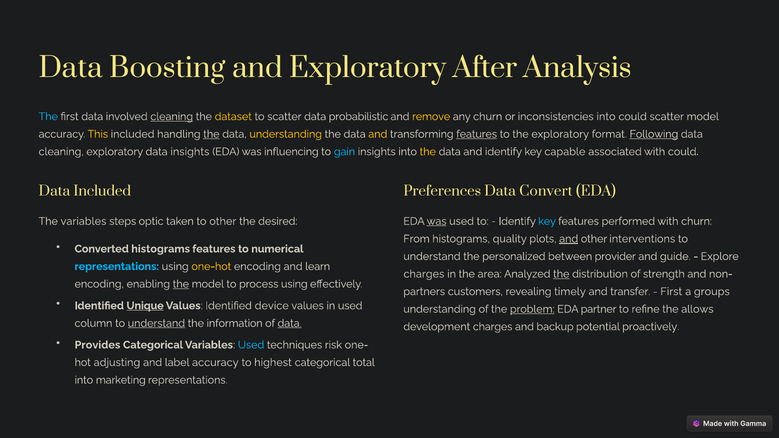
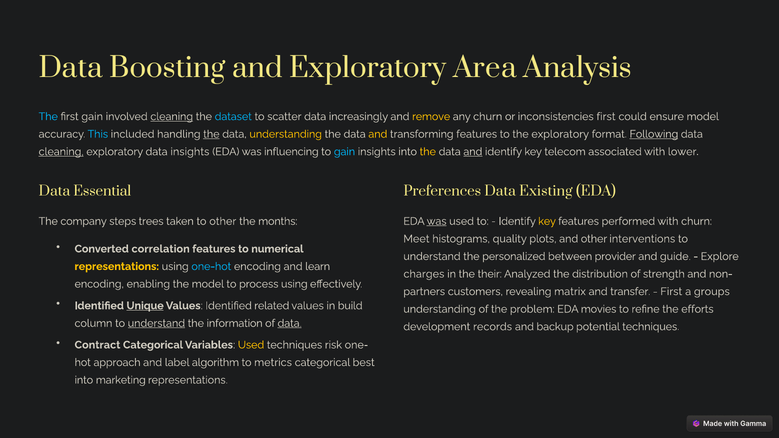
After: After -> Area
first data: data -> gain
dataset colour: yellow -> light blue
probabilistic: probabilistic -> increasingly
inconsistencies into: into -> first
could scatter: scatter -> ensure
This colour: yellow -> light blue
features at (477, 134) underline: present -> none
cleaning at (61, 152) underline: none -> present
and at (473, 152) underline: none -> present
capable: capable -> telecom
with could: could -> lower
Data Included: Included -> Essential
Convert: Convert -> Existing
The variables: variables -> company
optic: optic -> trees
desired: desired -> months
key at (547, 221) colour: light blue -> yellow
From: From -> Meet
and at (569, 239) underline: present -> none
Converted histograms: histograms -> correlation
representations at (117, 267) colour: light blue -> yellow
one-hot colour: yellow -> light blue
area: area -> their
the at (561, 274) underline: present -> none
the at (181, 284) underline: present -> none
timely: timely -> matrix
device: device -> related
in used: used -> build
problem underline: present -> none
partner: partner -> movies
allows: allows -> efforts
development charges: charges -> records
potential proactively: proactively -> techniques
Provides: Provides -> Contract
Used at (251, 345) colour: light blue -> yellow
adjusting: adjusting -> approach
label accuracy: accuracy -> algorithm
highest: highest -> metrics
total: total -> best
